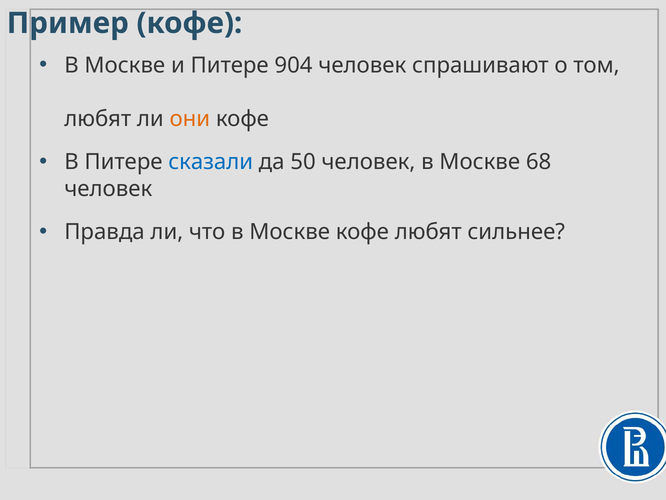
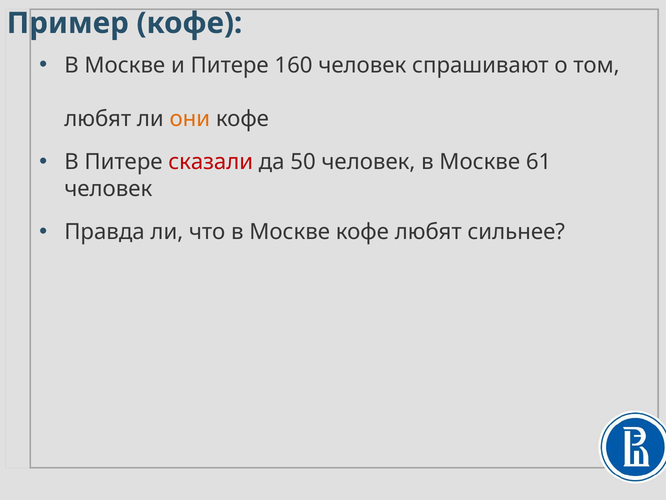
904: 904 -> 160
сказали colour: blue -> red
68: 68 -> 61
